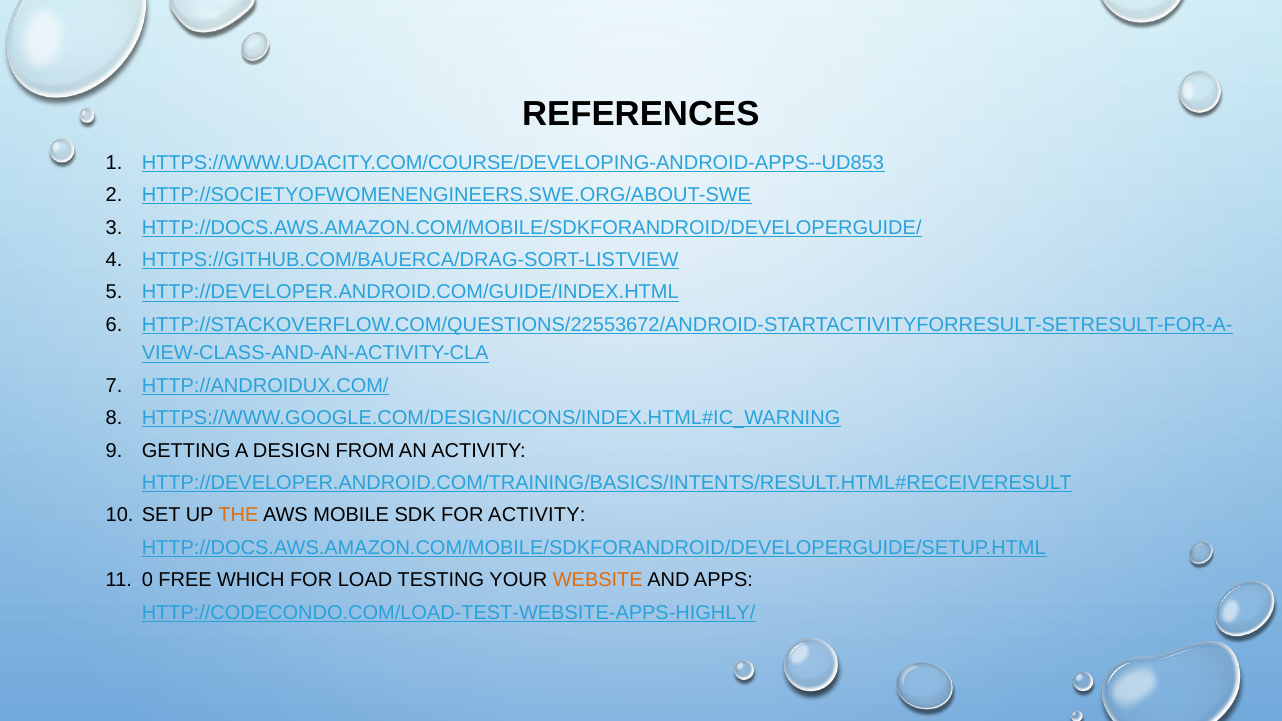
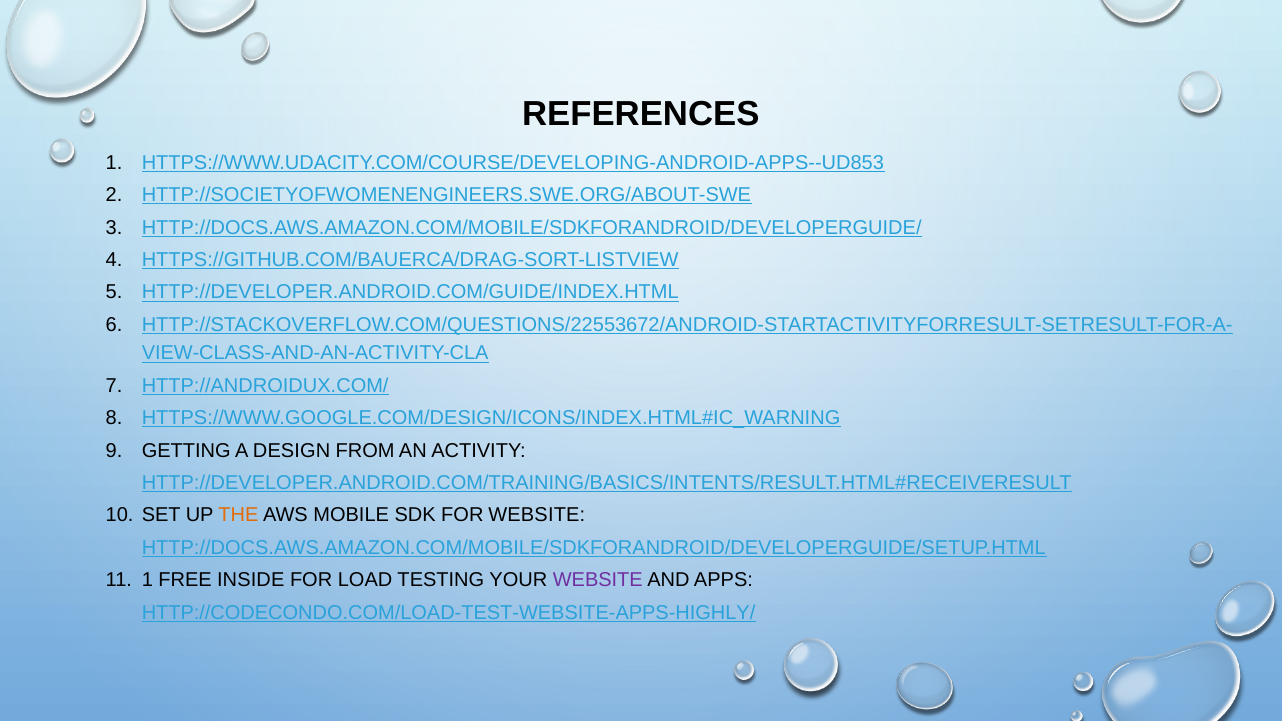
FOR ACTIVITY: ACTIVITY -> WEBSITE
0 at (147, 580): 0 -> 1
WHICH: WHICH -> INSIDE
WEBSITE at (598, 580) colour: orange -> purple
